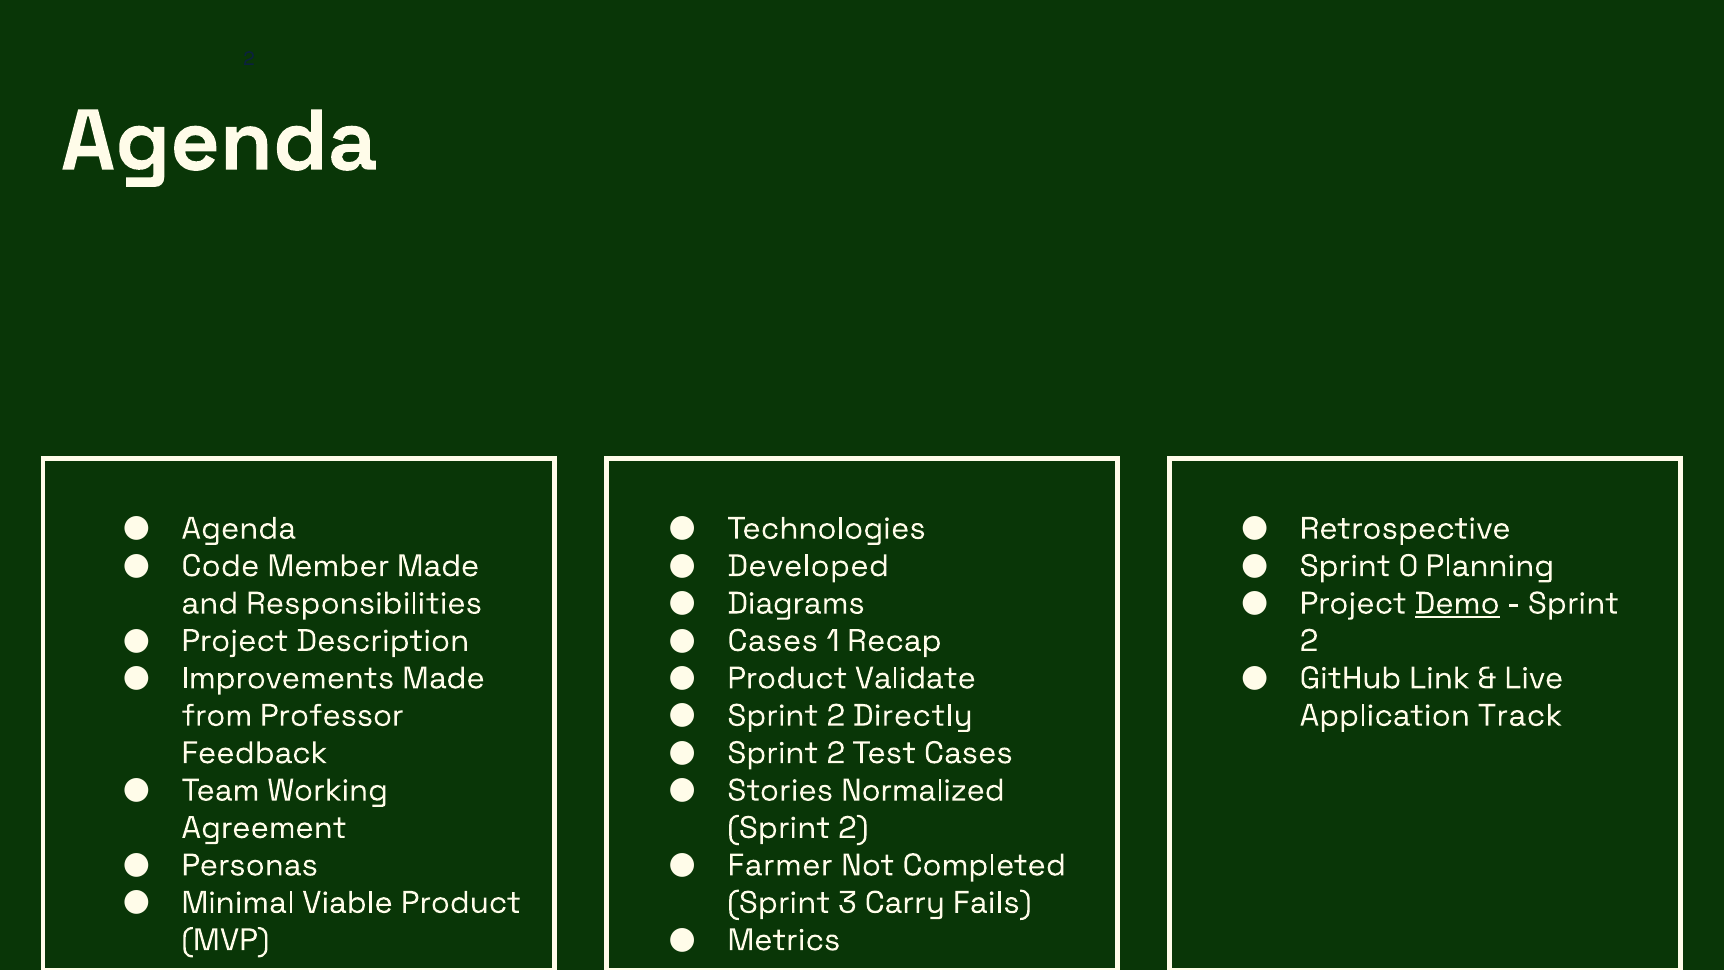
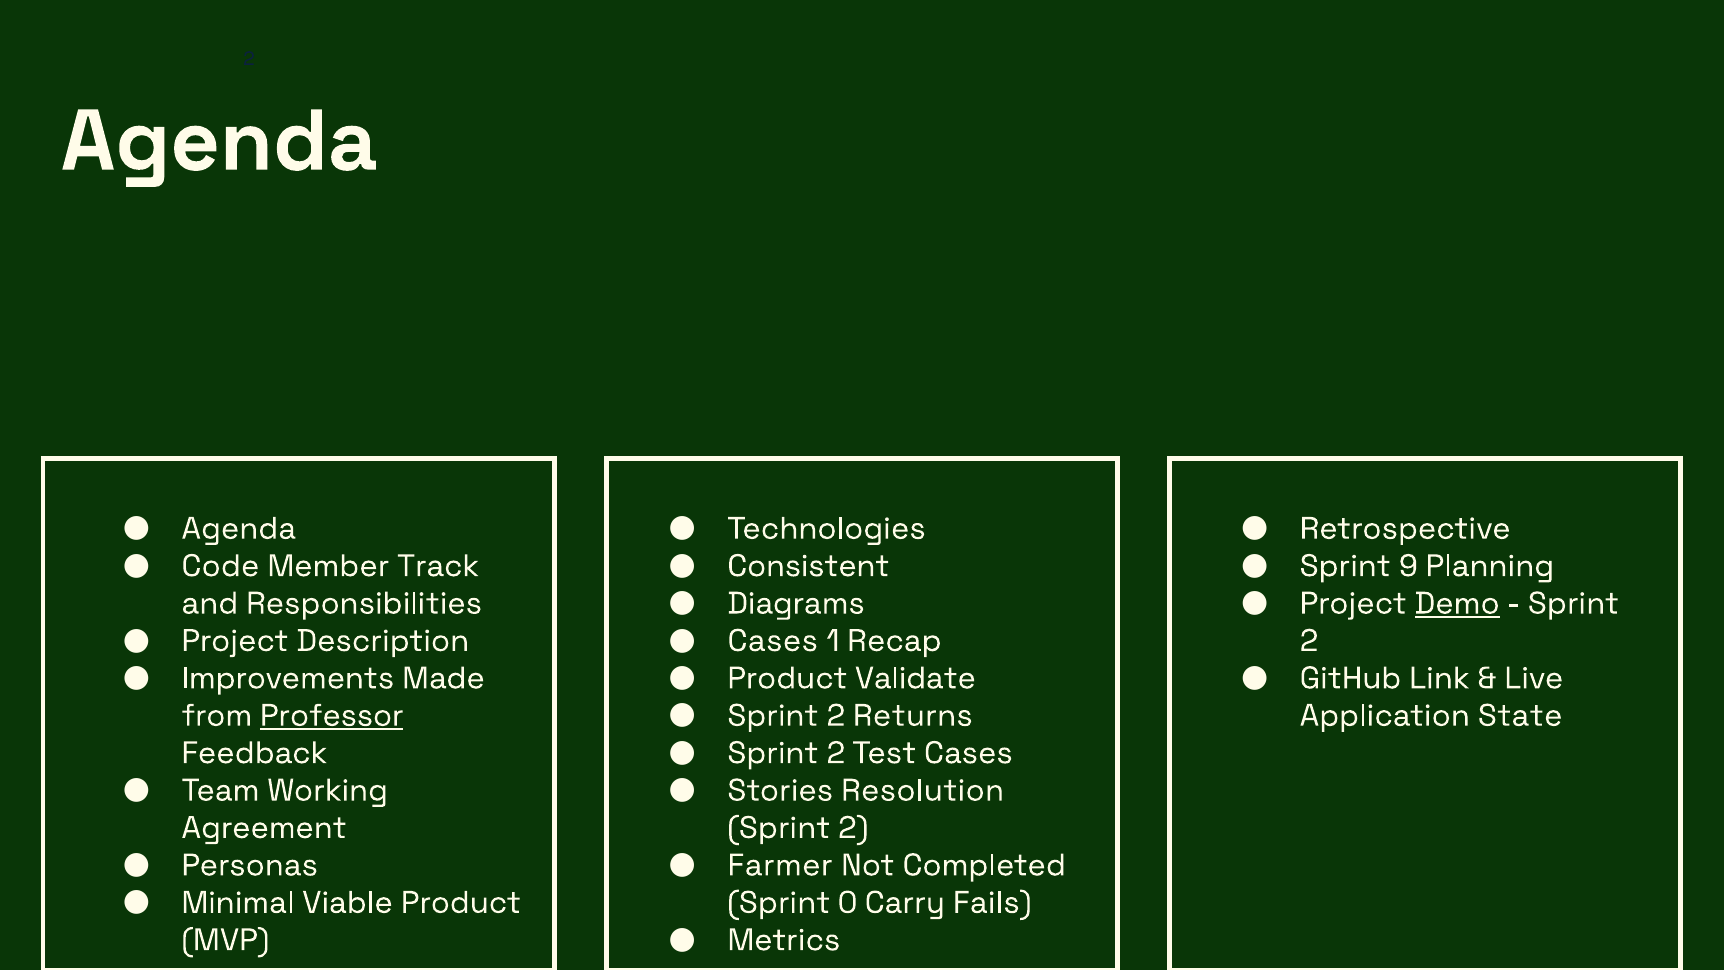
Member Made: Made -> Track
Developed: Developed -> Consistent
0: 0 -> 9
Directly: Directly -> Returns
Professor underline: none -> present
Track: Track -> State
Normalized: Normalized -> Resolution
3: 3 -> 0
